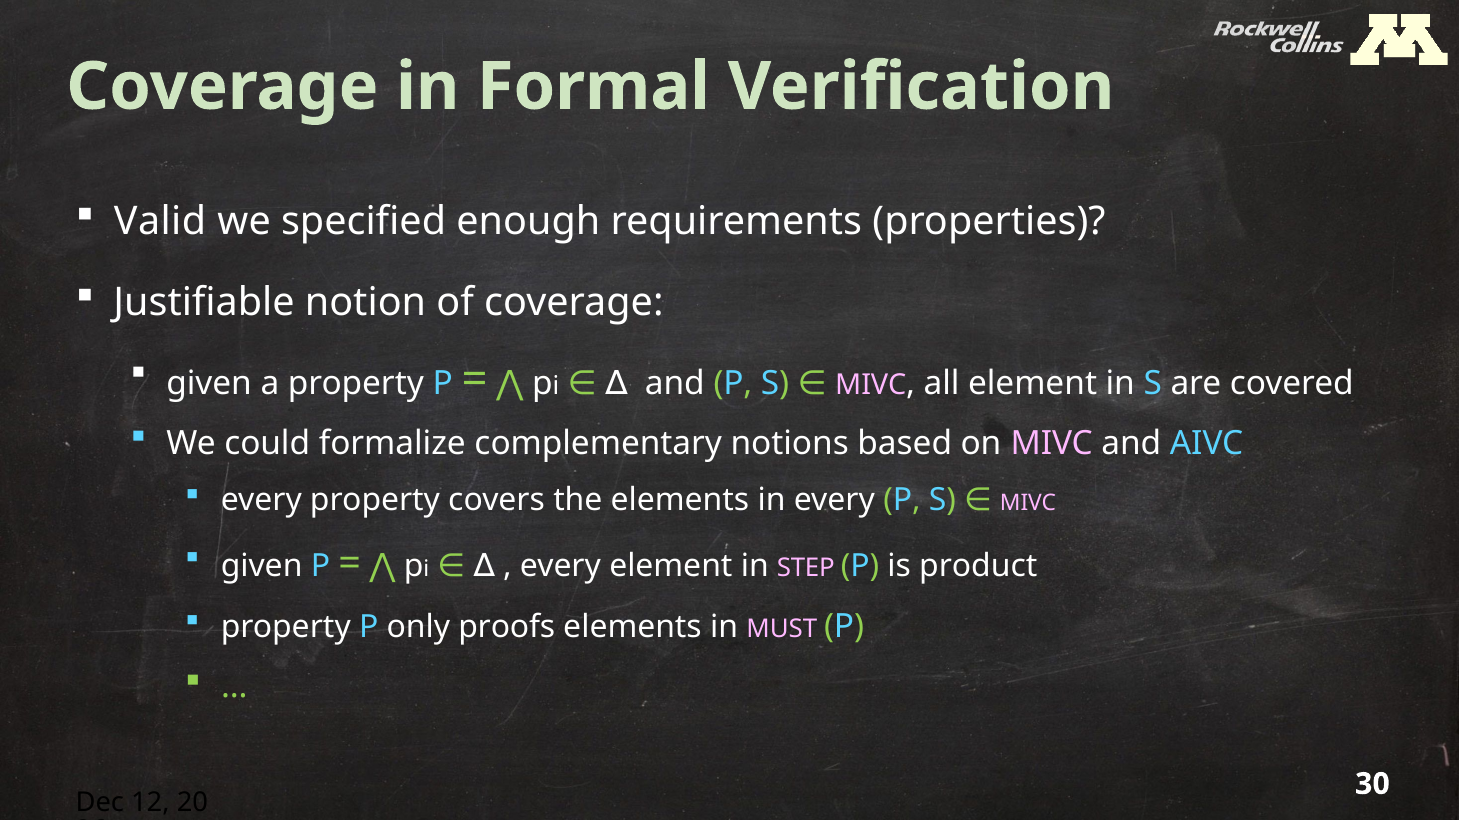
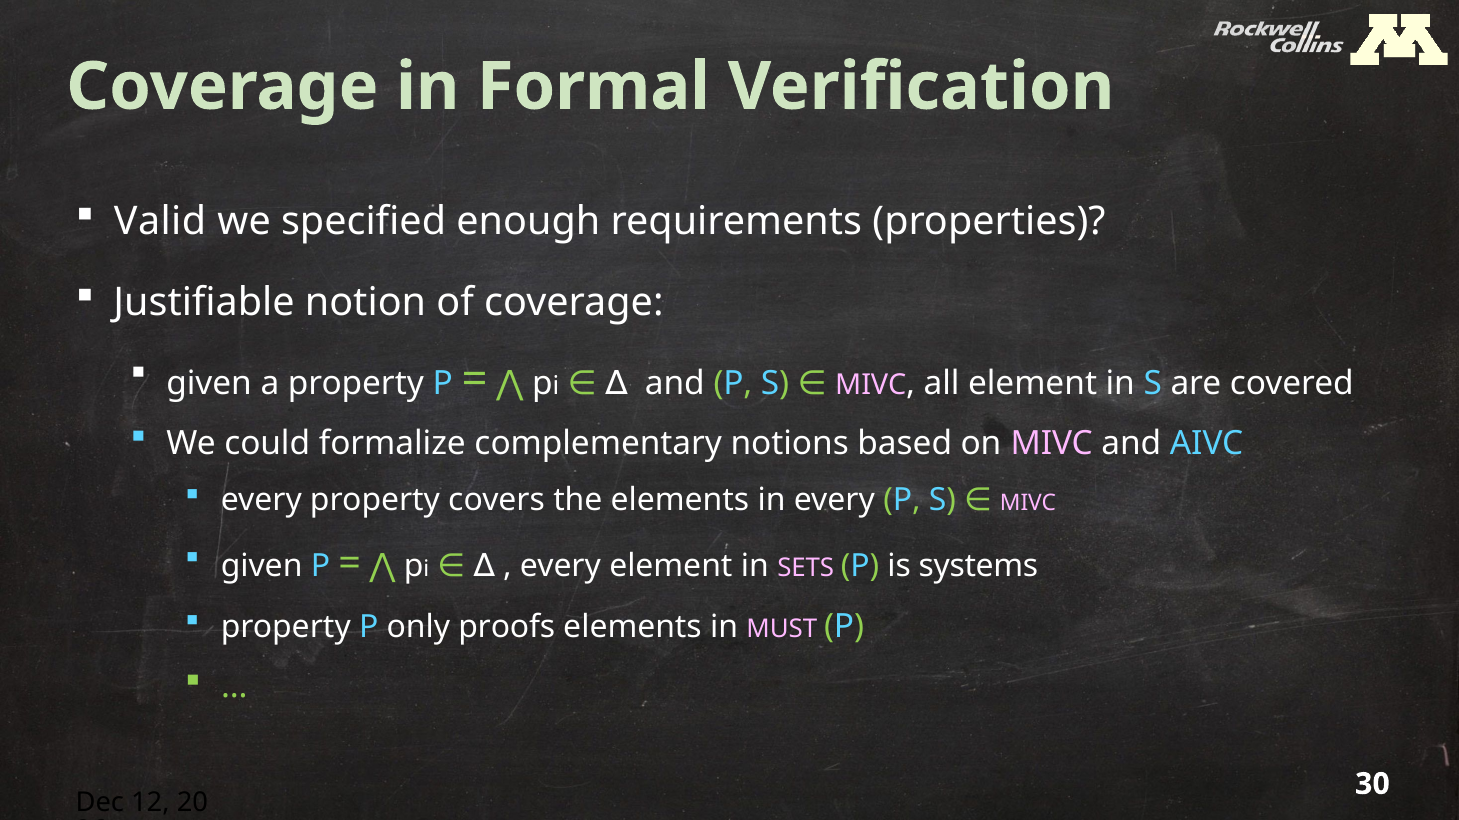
STEP: STEP -> SETS
product: product -> systems
